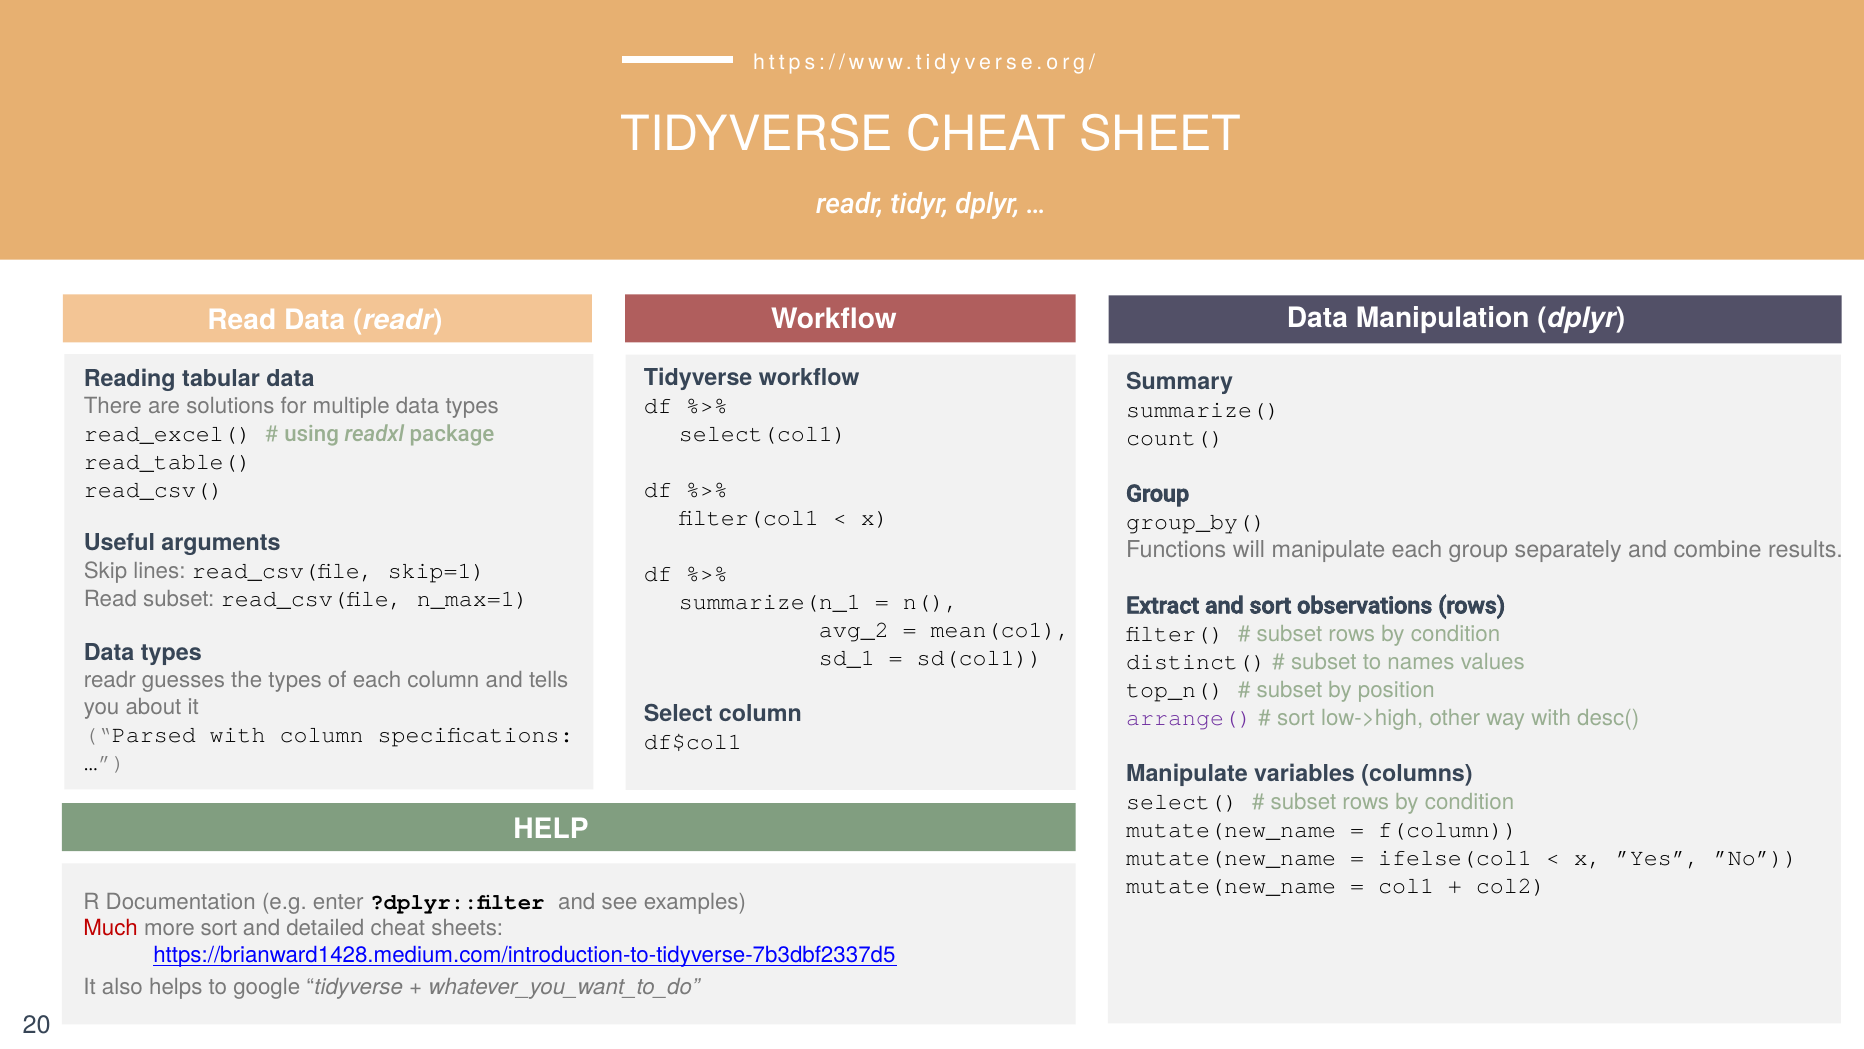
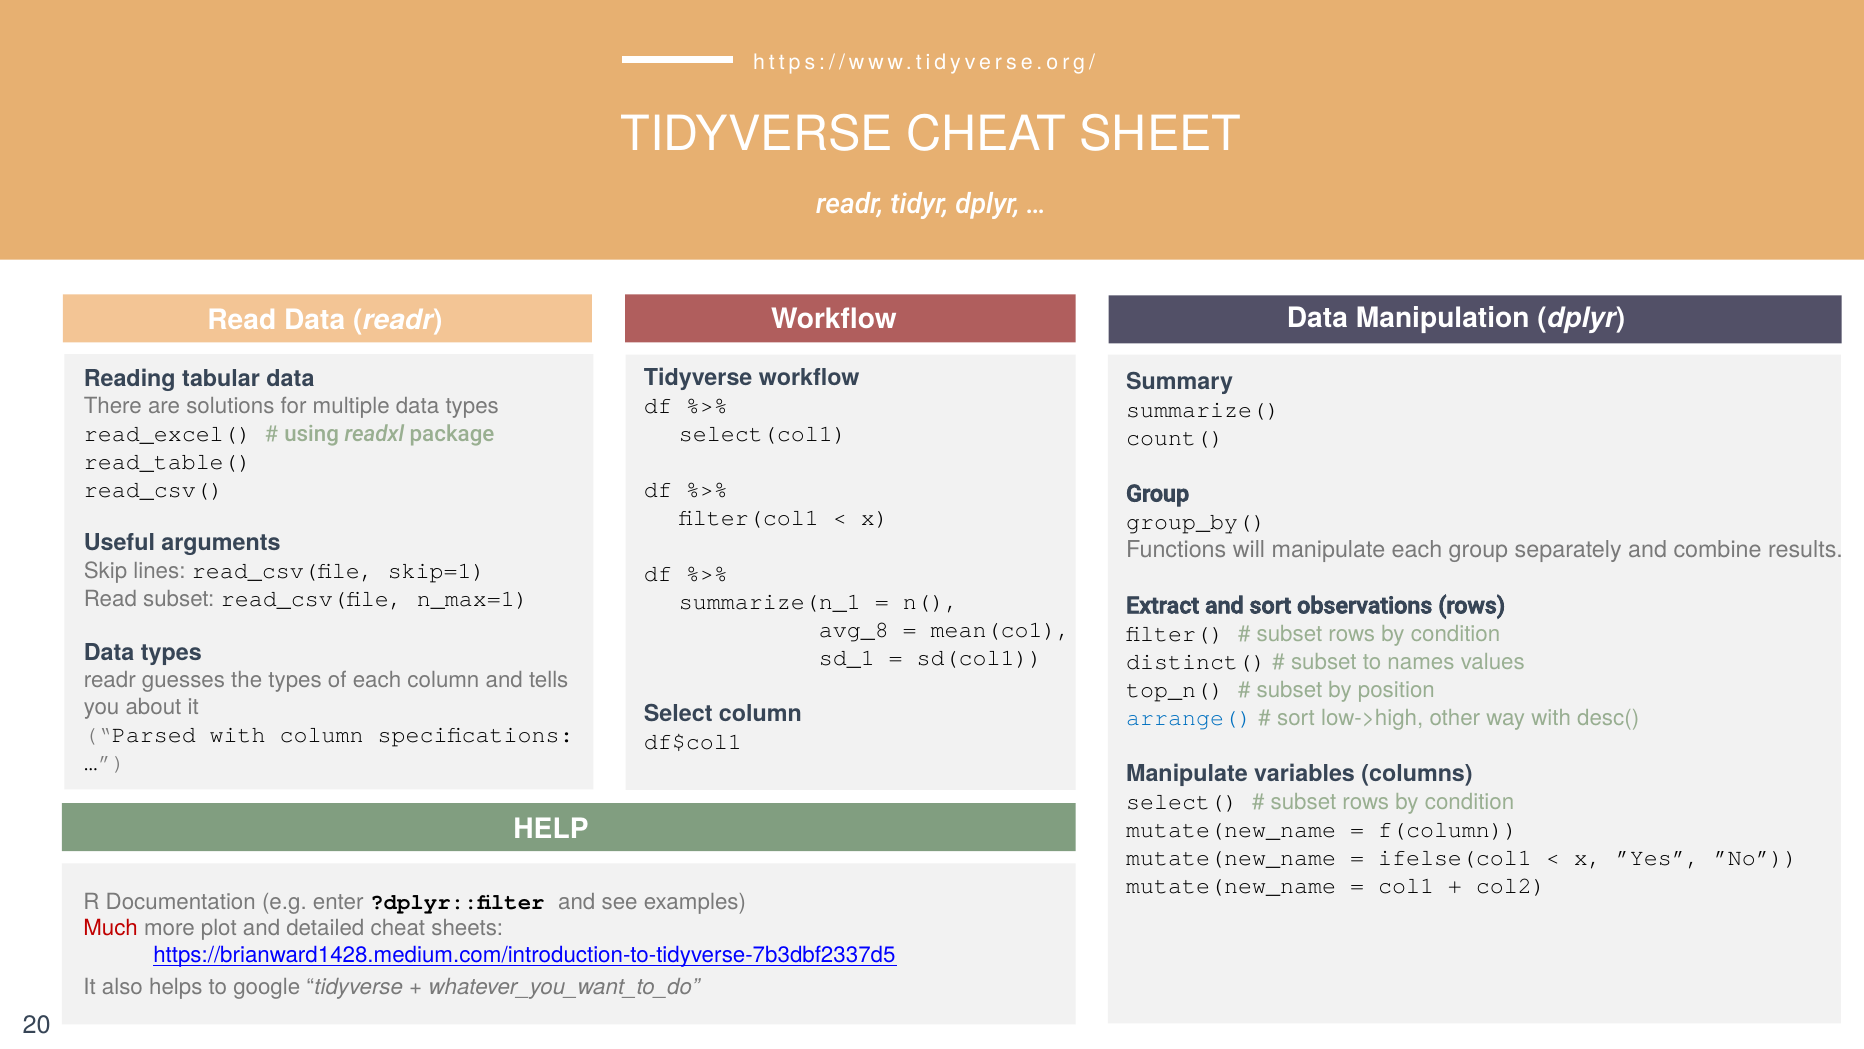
avg_2: avg_2 -> avg_8
arrange( colour: purple -> blue
more sort: sort -> plot
